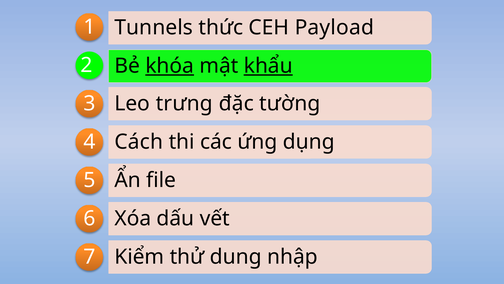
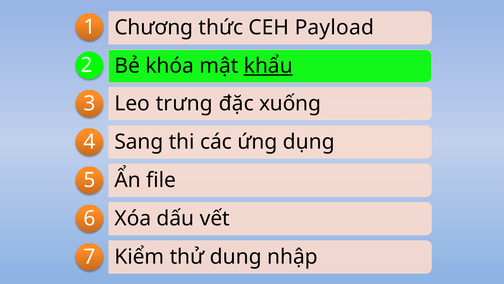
Tunnels: Tunnels -> Chương
khóa underline: present -> none
tường: tường -> xuống
Cách: Cách -> Sang
